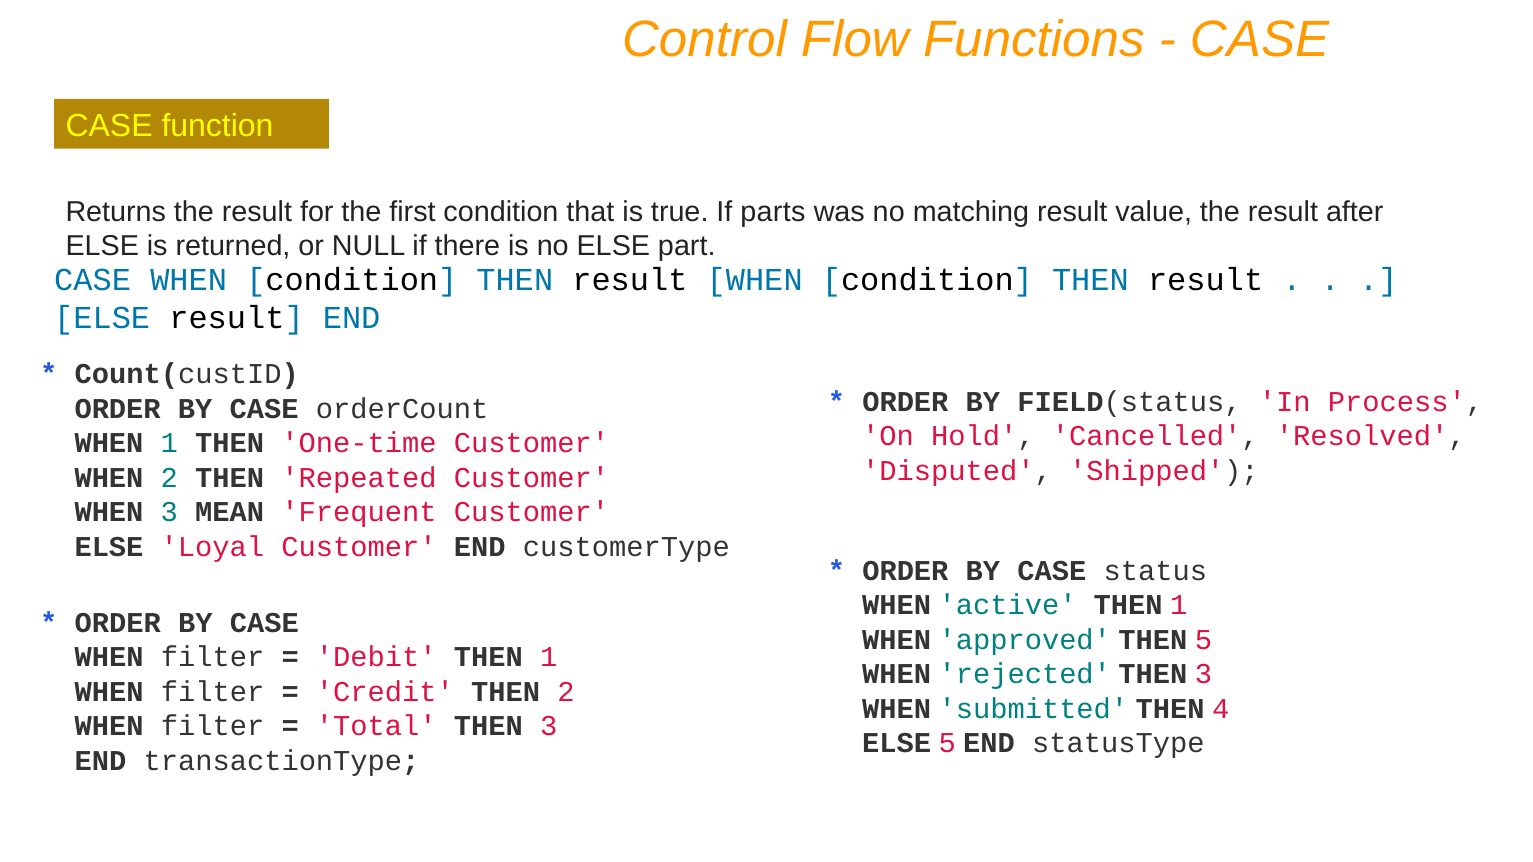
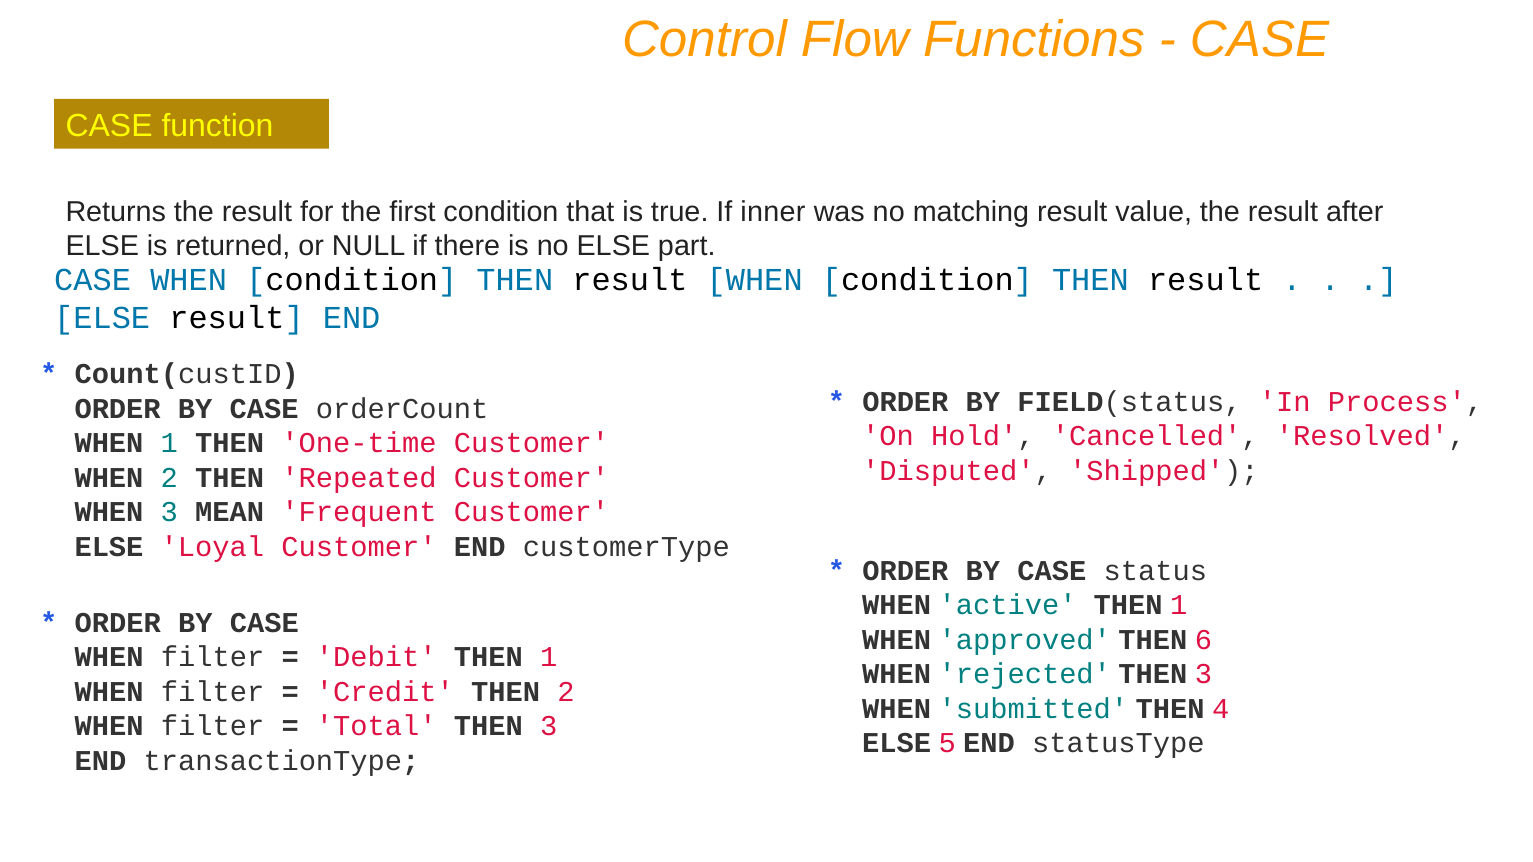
parts: parts -> inner
THEN 5: 5 -> 6
